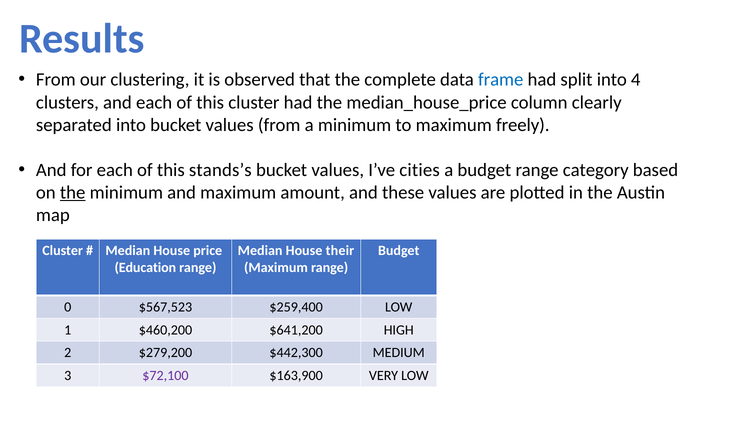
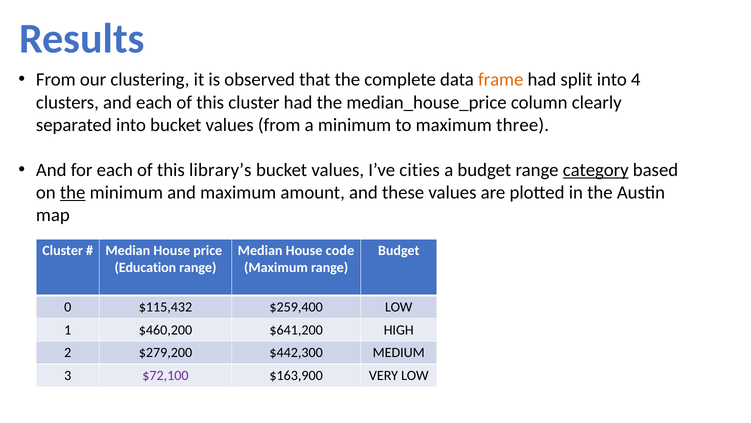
frame colour: blue -> orange
freely: freely -> three
stands’s: stands’s -> library’s
category underline: none -> present
their: their -> code
$567,523: $567,523 -> $115,432
